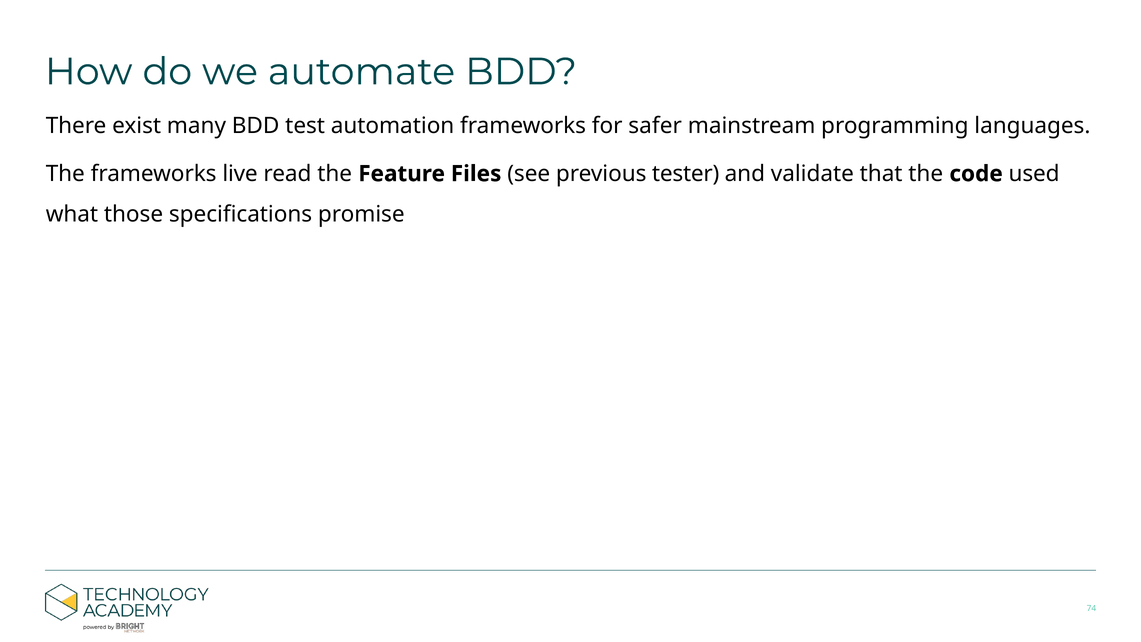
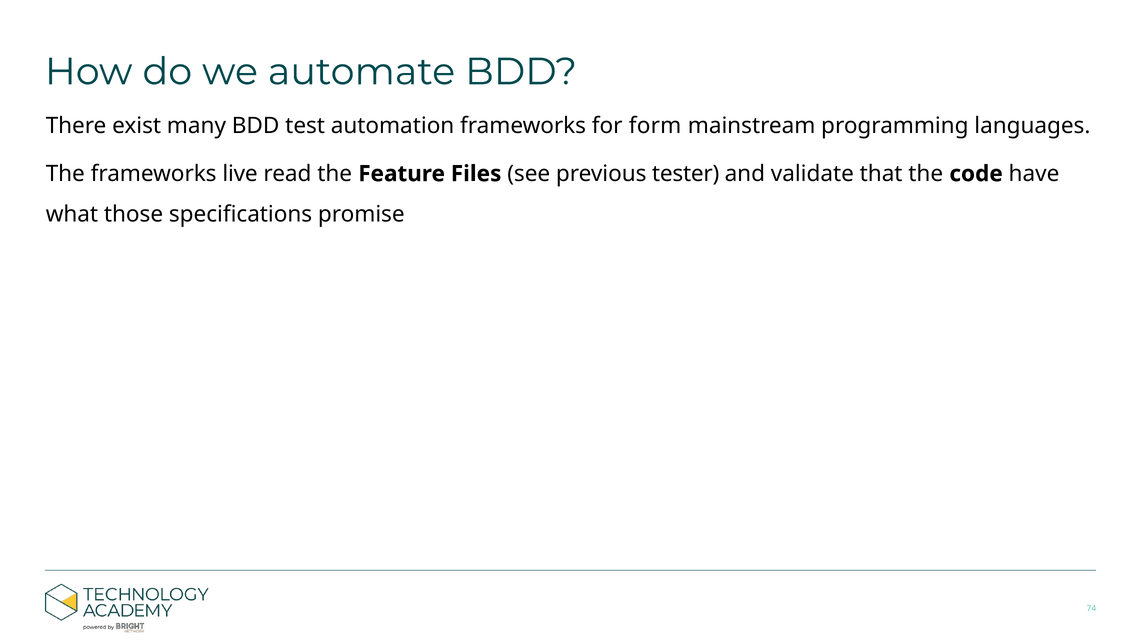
safer: safer -> form
used: used -> have
